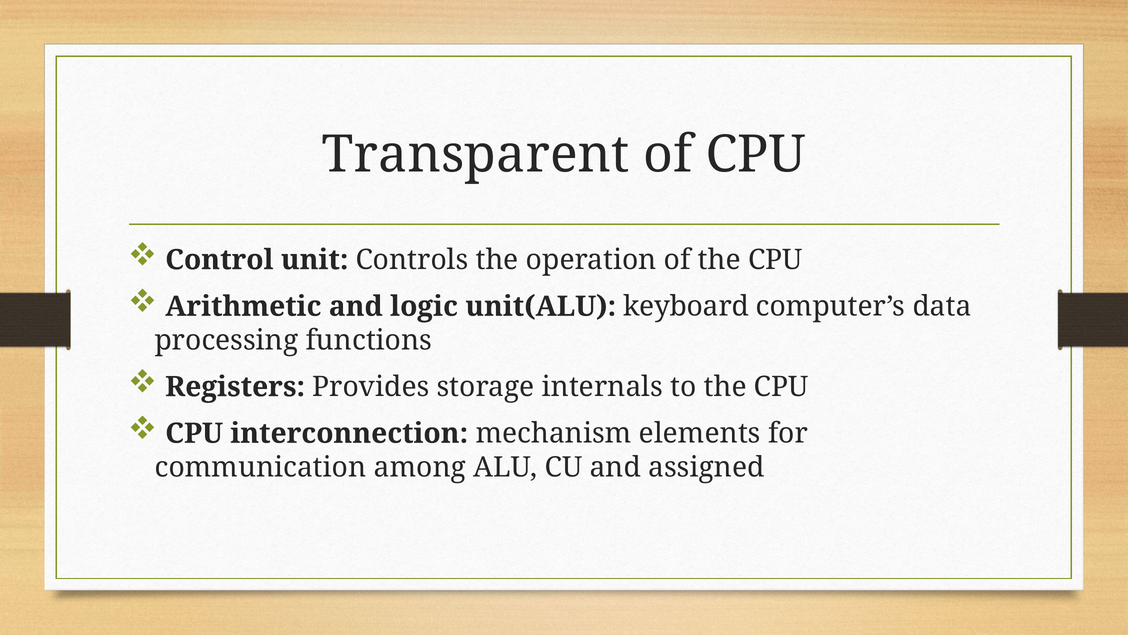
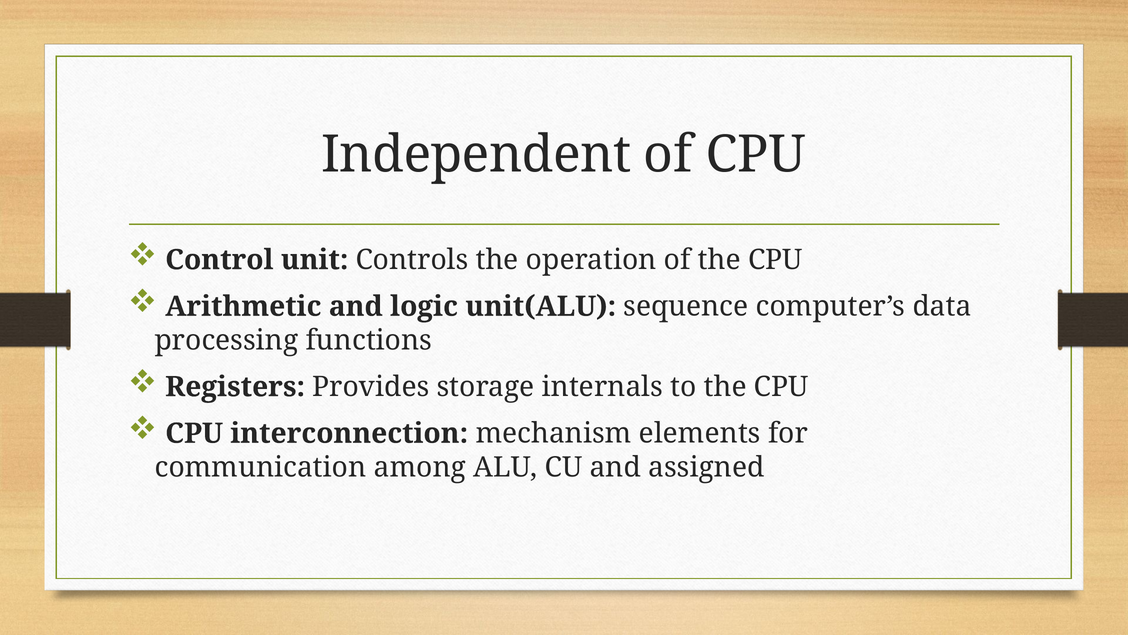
Transparent: Transparent -> Independent
keyboard: keyboard -> sequence
